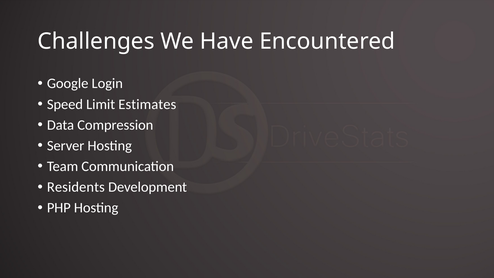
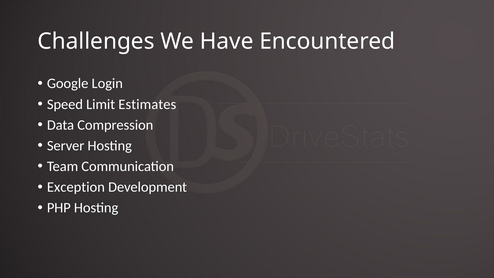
Residents: Residents -> Exception
